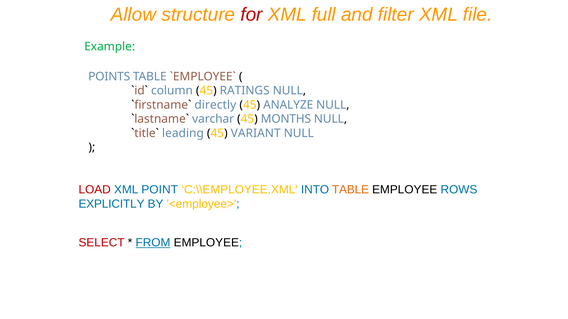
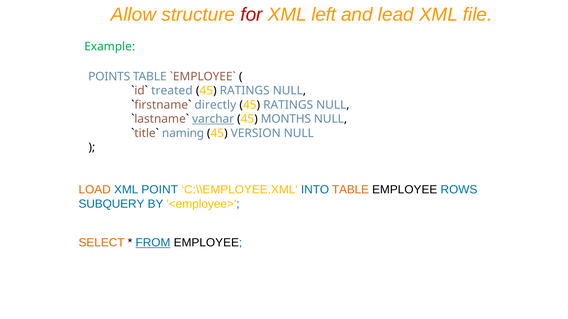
full: full -> left
filter: filter -> lead
column: column -> treated
ANALYZE at (288, 105): ANALYZE -> RATINGS
varchar underline: none -> present
leading: leading -> naming
VARIANT: VARIANT -> VERSION
LOAD colour: red -> orange
EXPLICITLY: EXPLICITLY -> SUBQUERY
SELECT colour: red -> orange
